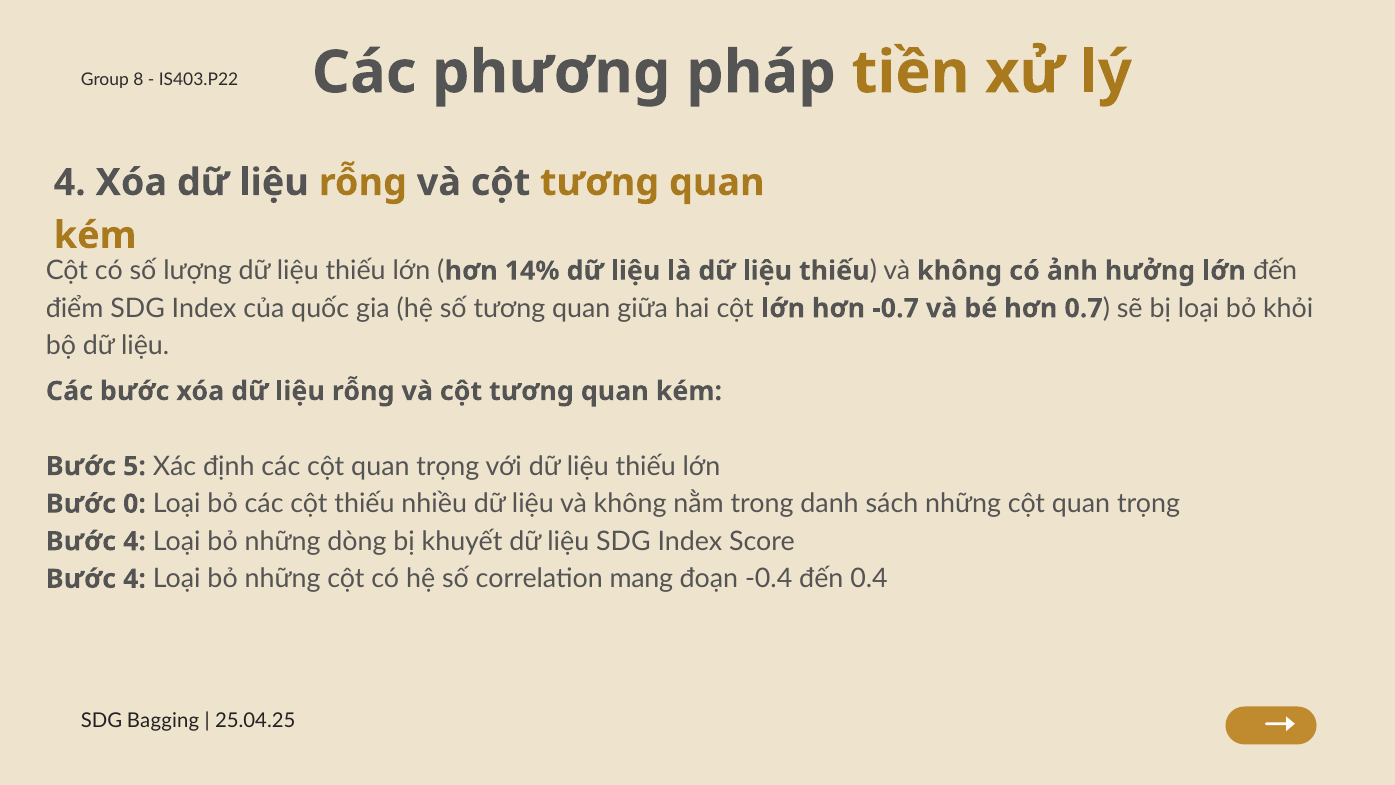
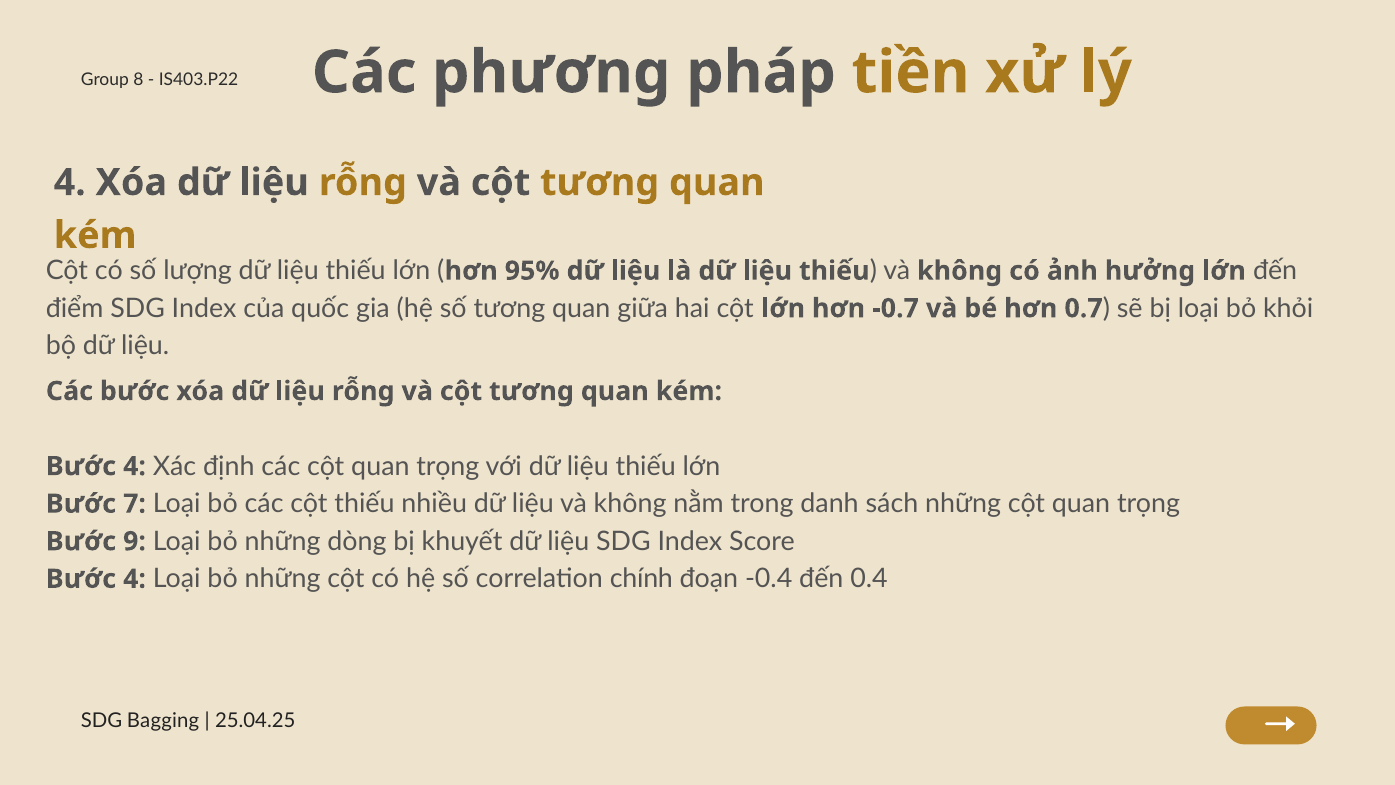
14%: 14% -> 95%
5 at (135, 466): 5 -> 4
0: 0 -> 7
4 at (135, 541): 4 -> 9
mang: mang -> chính
